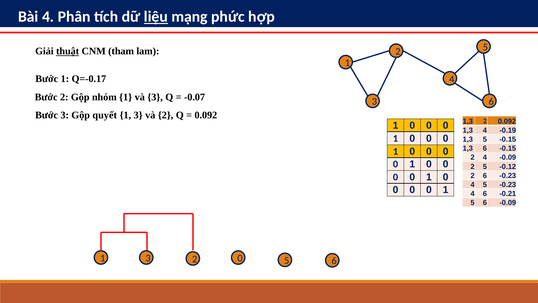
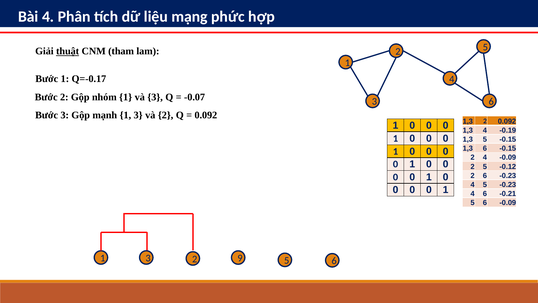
liệu underline: present -> none
quyết: quyết -> mạnh
2 0: 0 -> 9
